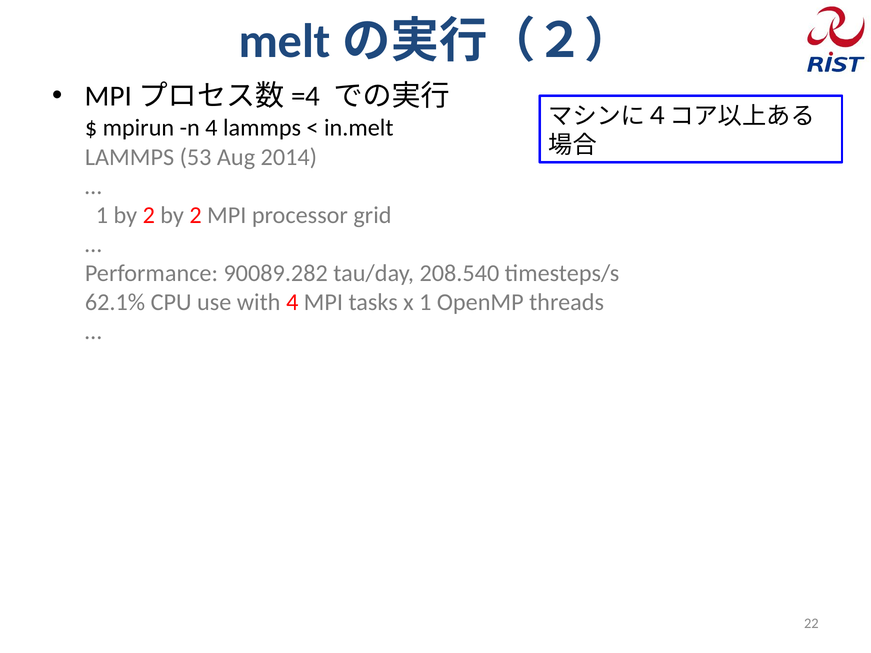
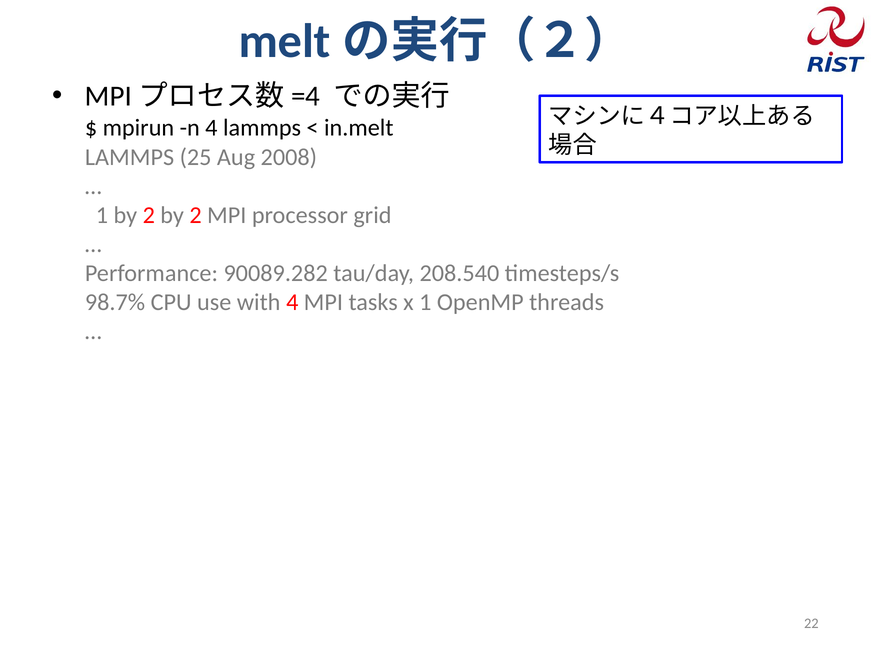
53: 53 -> 25
2014: 2014 -> 2008
62.1%: 62.1% -> 98.7%
